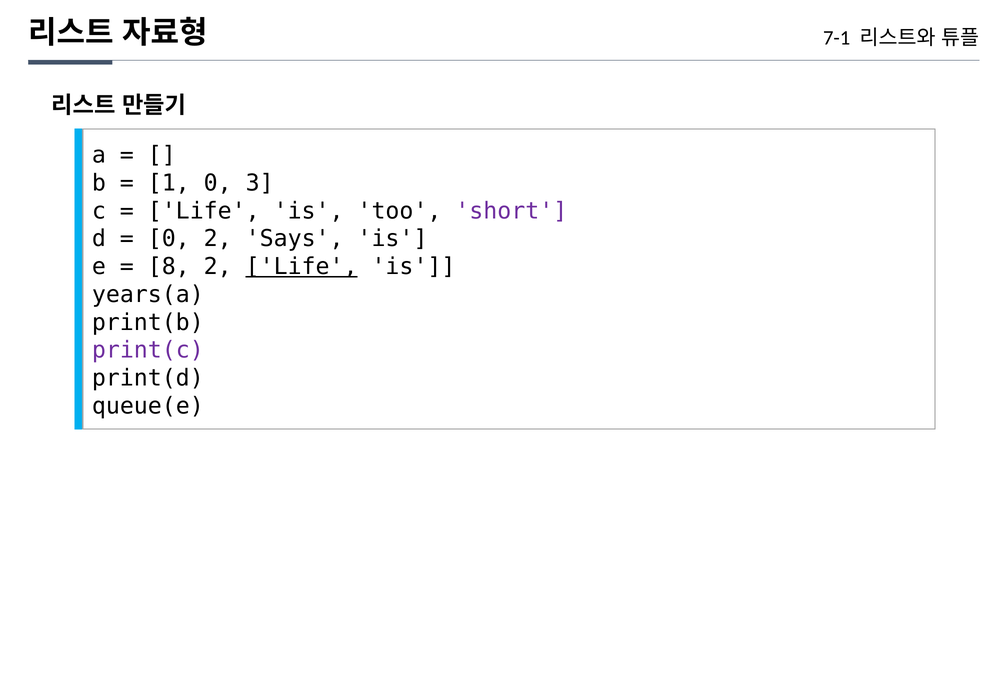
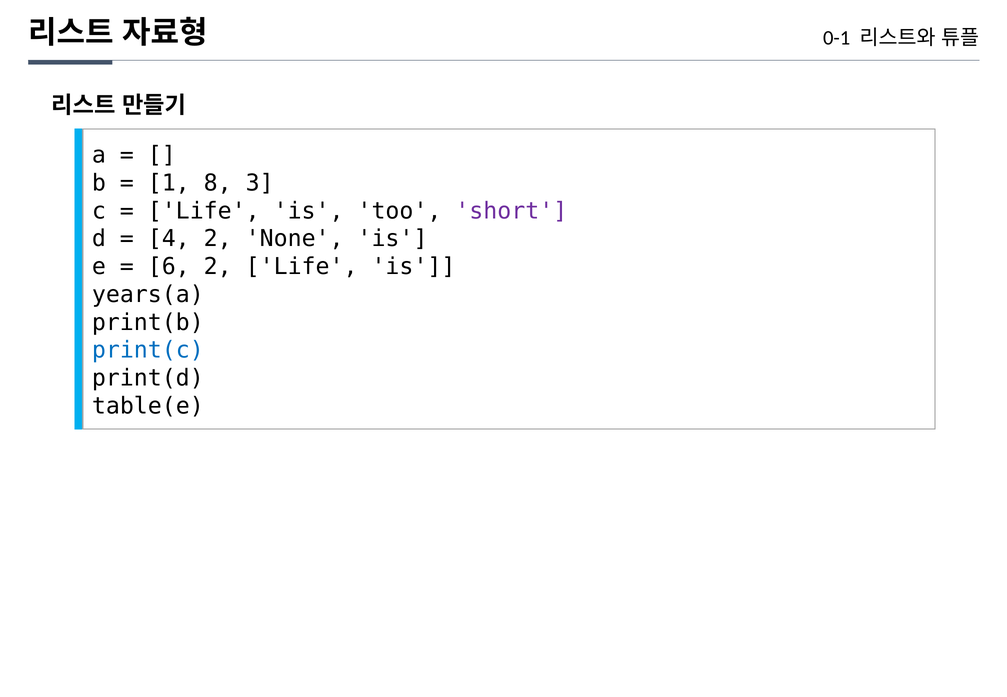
7-1: 7-1 -> 0-1
1 0: 0 -> 8
0 at (169, 239): 0 -> 4
Says: Says -> None
8: 8 -> 6
Life at (302, 267) underline: present -> none
print(c colour: purple -> blue
queue(e: queue(e -> table(e
